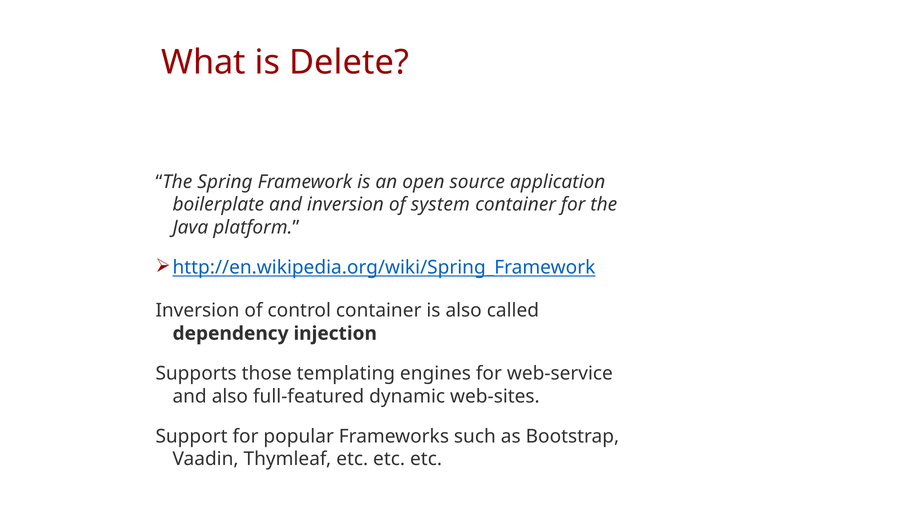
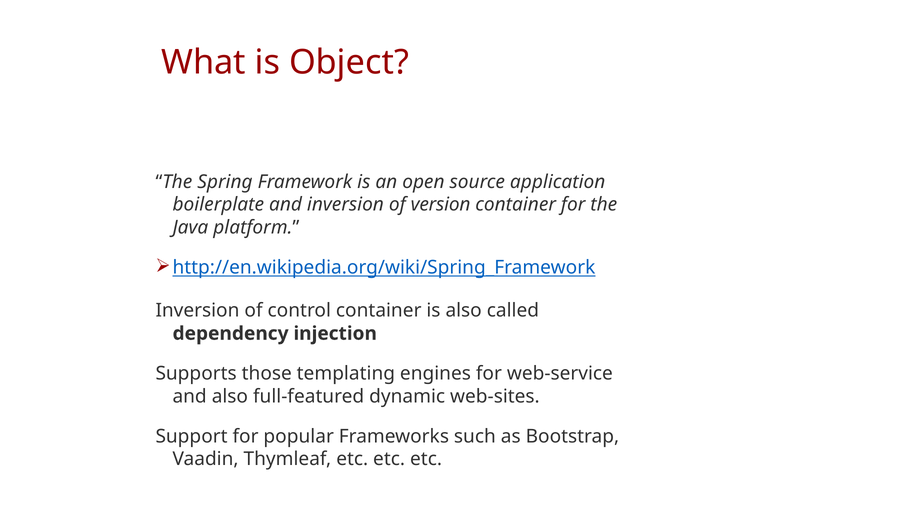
Delete: Delete -> Object
system: system -> version
